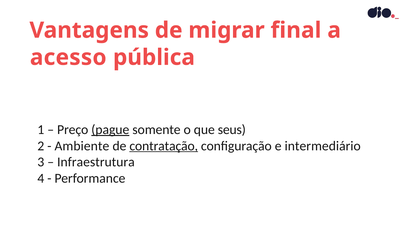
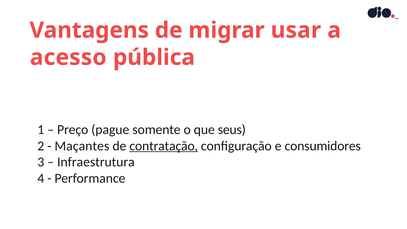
final: final -> usar
pague underline: present -> none
Ambiente: Ambiente -> Maçantes
intermediário: intermediário -> consumidores
